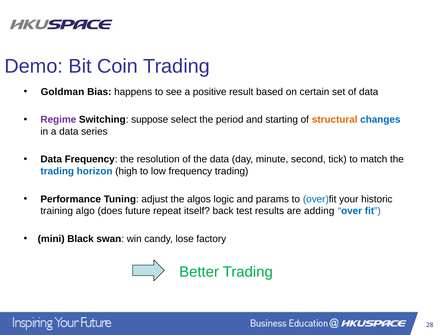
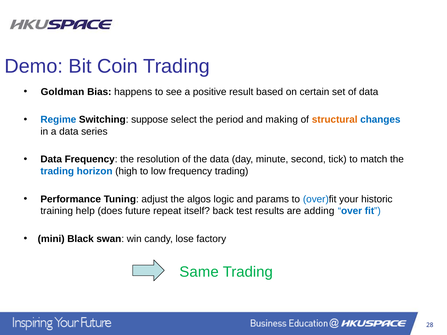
Regime colour: purple -> blue
starting: starting -> making
algo: algo -> help
Better: Better -> Same
